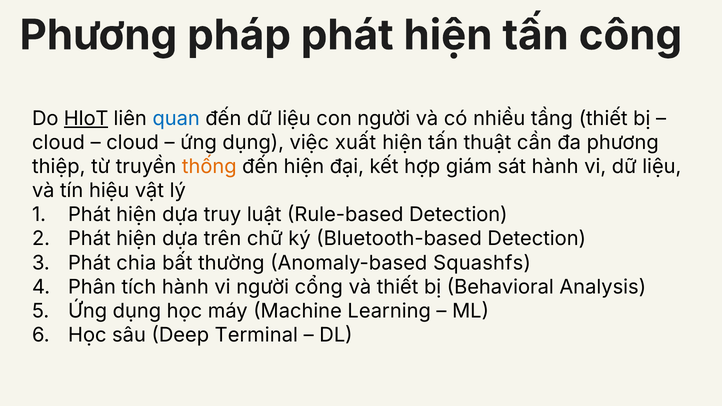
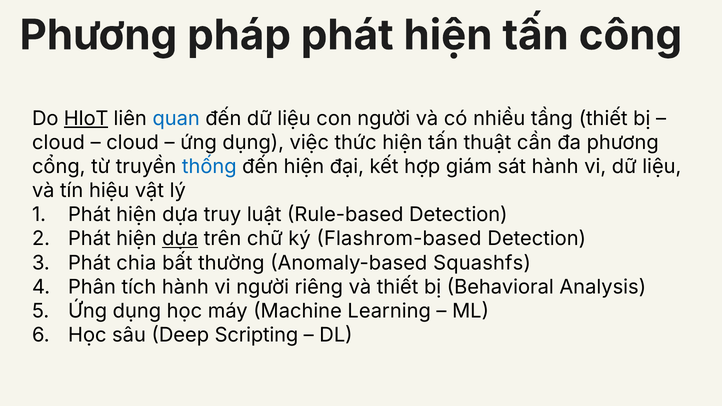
xuất: xuất -> thức
thiệp: thiệp -> cổng
thống colour: orange -> blue
dựa at (180, 239) underline: none -> present
Bluetooth-based: Bluetooth-based -> Flashrom-based
cổng: cổng -> riêng
Terminal: Terminal -> Scripting
